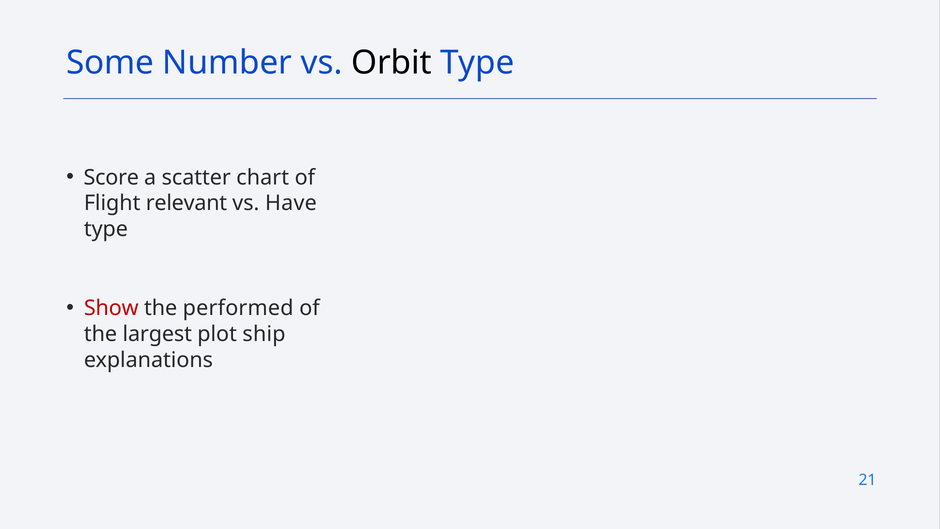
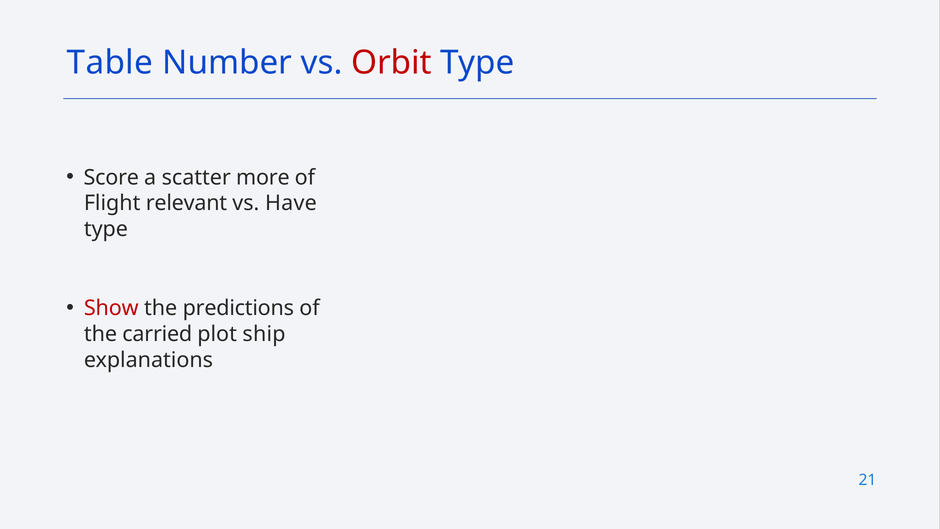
Some: Some -> Table
Orbit colour: black -> red
chart: chart -> more
performed: performed -> predictions
largest: largest -> carried
